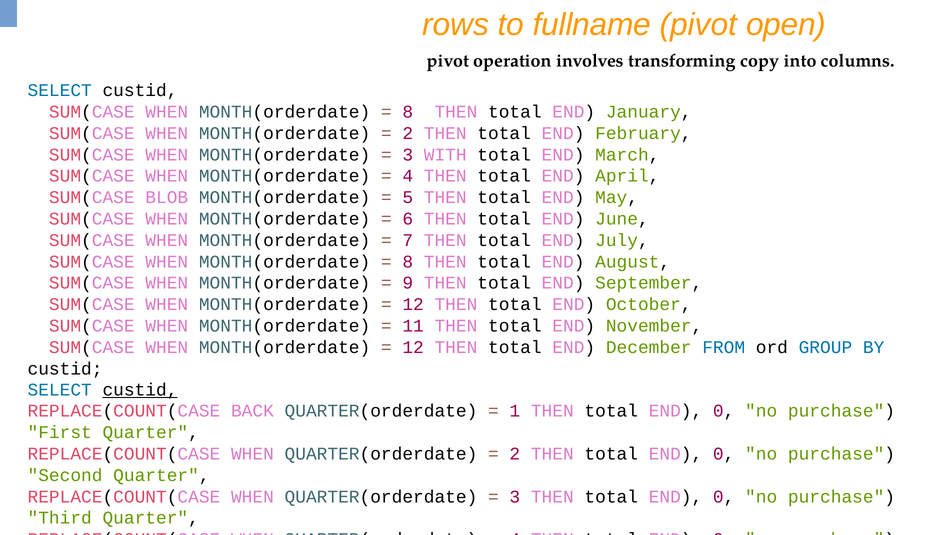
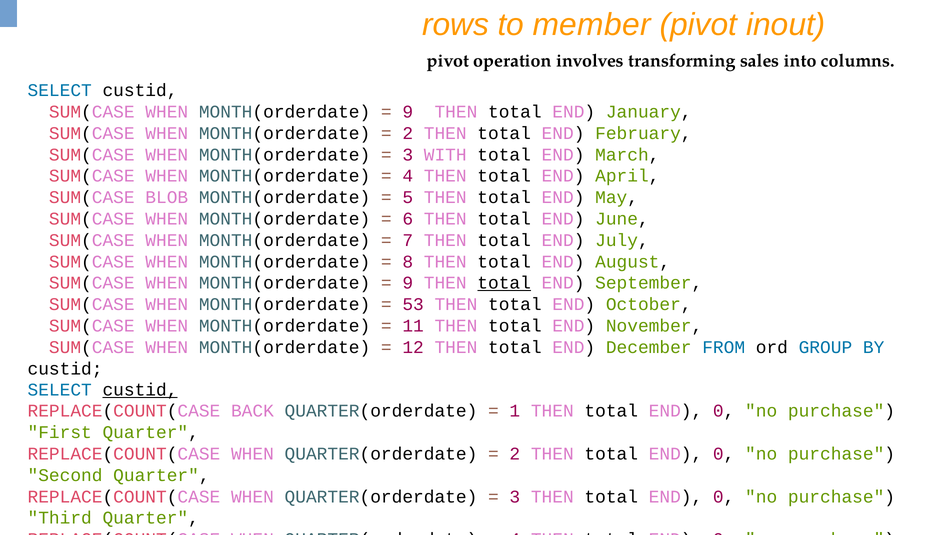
fullname: fullname -> member
open: open -> inout
copy: copy -> sales
8 at (408, 112): 8 -> 9
total at (504, 283) underline: none -> present
12 at (413, 305): 12 -> 53
